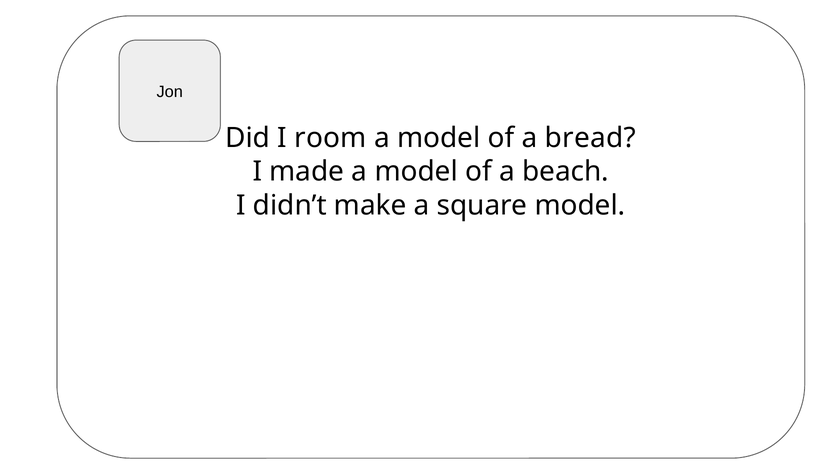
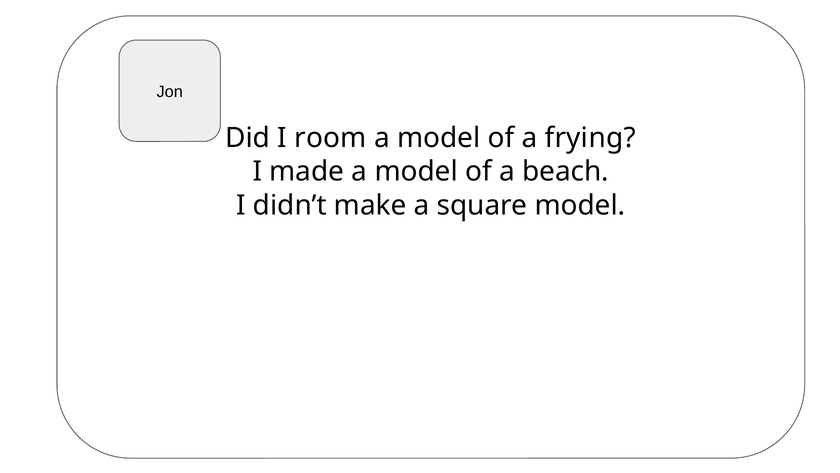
bread: bread -> frying
